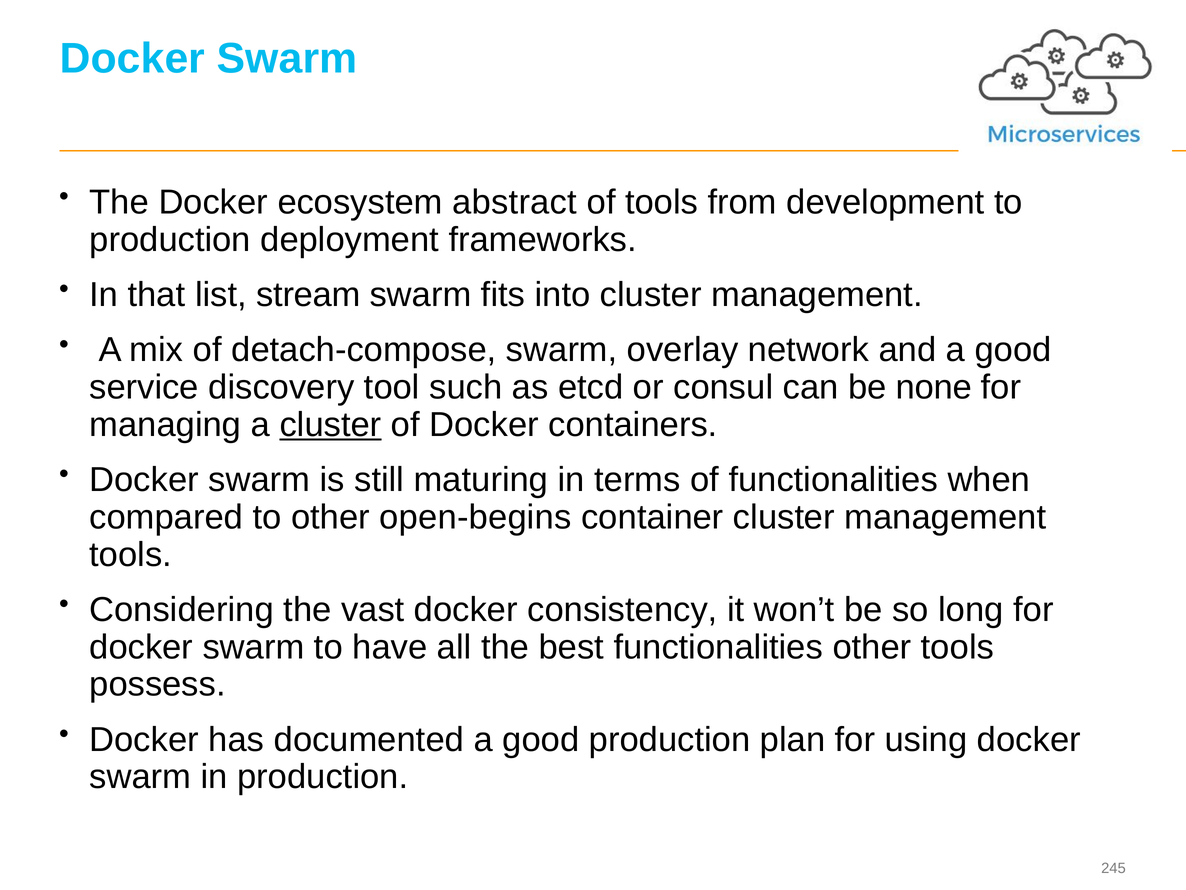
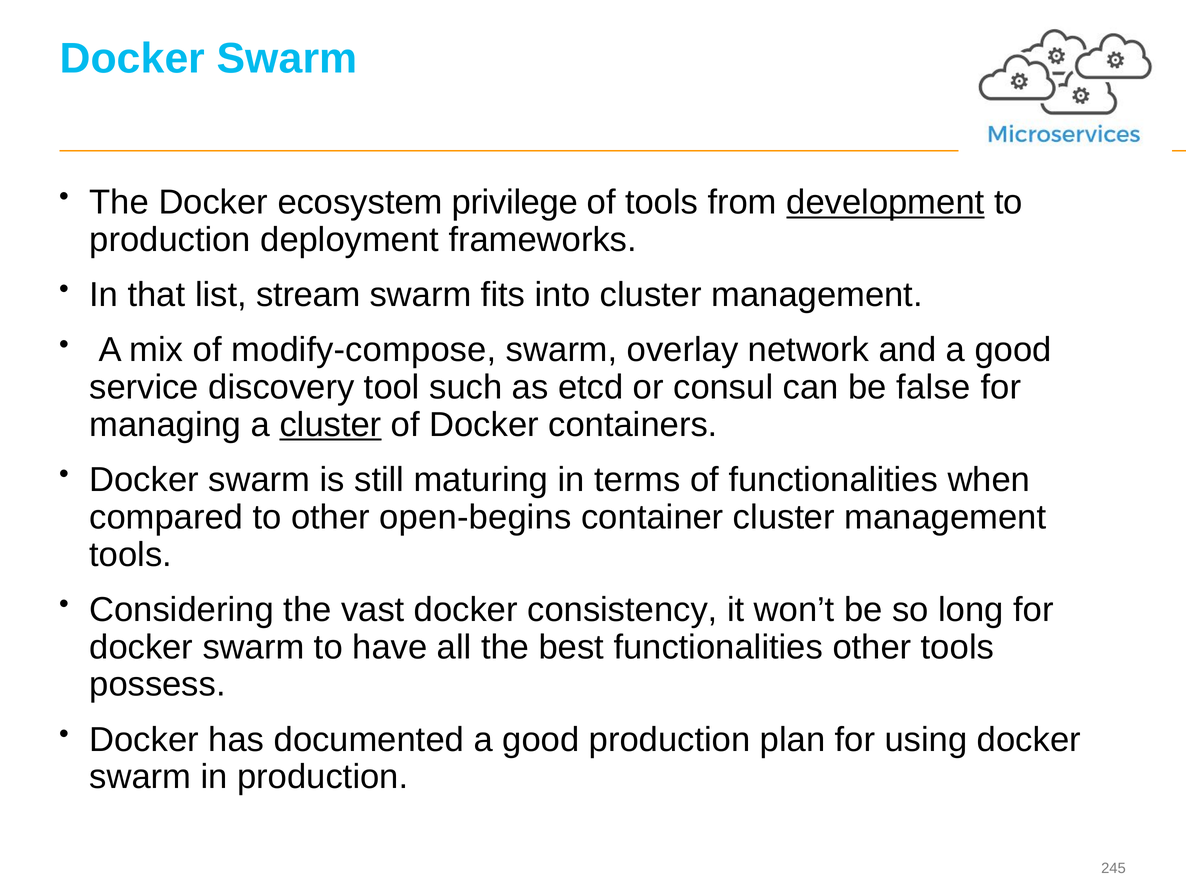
abstract: abstract -> privilege
development underline: none -> present
detach-compose: detach-compose -> modify-compose
none: none -> false
